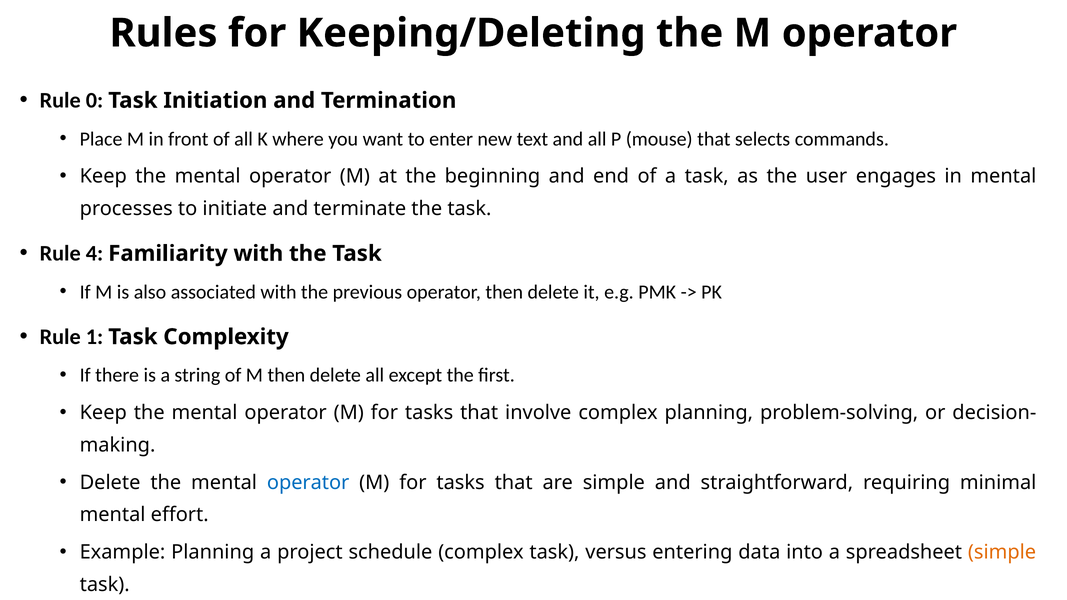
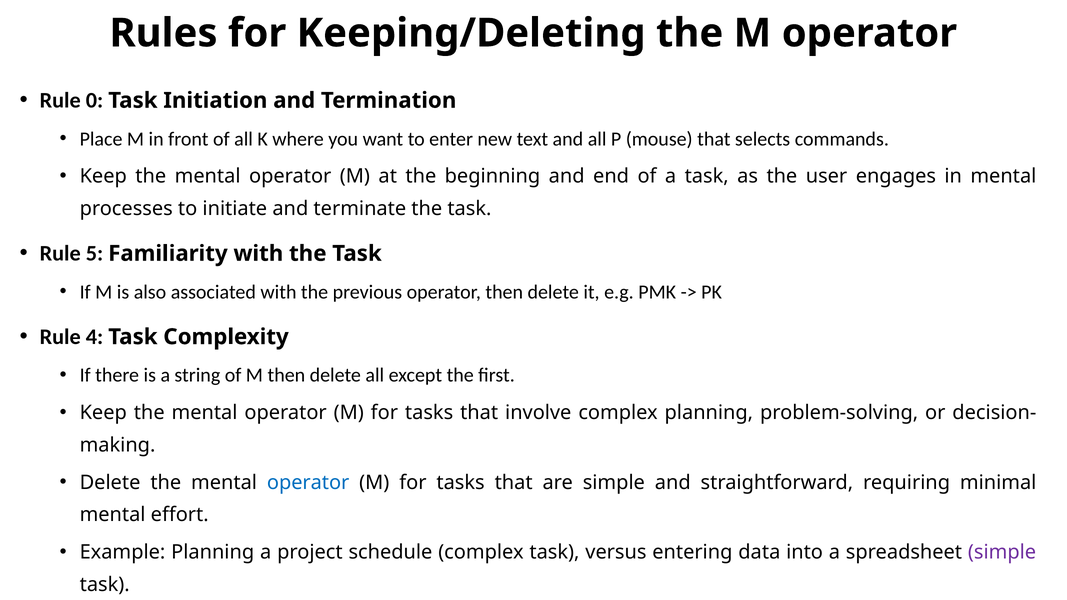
4: 4 -> 5
1: 1 -> 4
simple at (1002, 552) colour: orange -> purple
